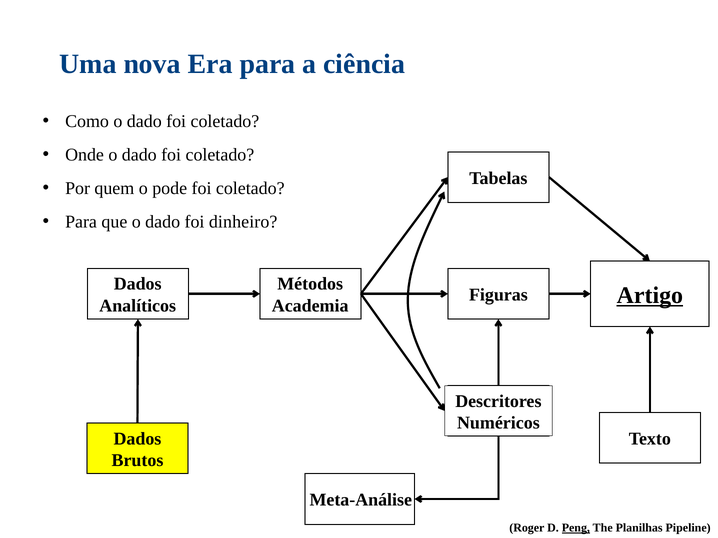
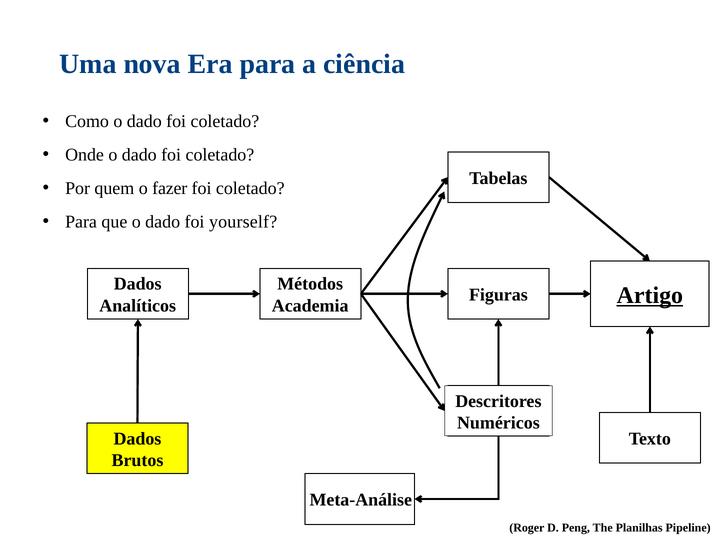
pode: pode -> fazer
dinheiro: dinheiro -> yourself
Peng underline: present -> none
